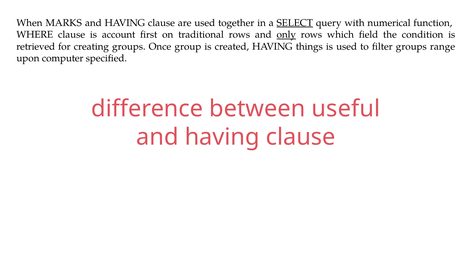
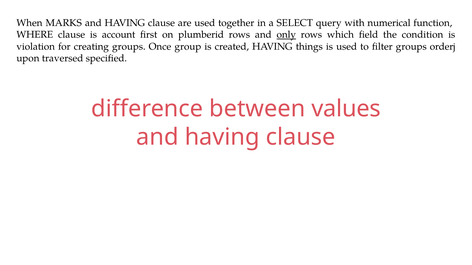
SELECT underline: present -> none
traditional: traditional -> plumberid
retrieved: retrieved -> violation
range: range -> orderj
computer: computer -> traversed
useful: useful -> values
